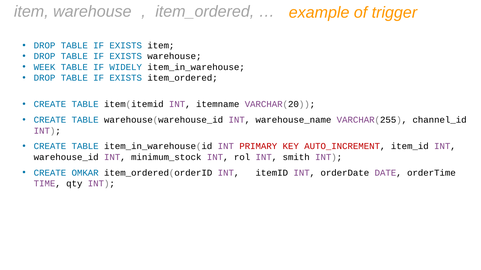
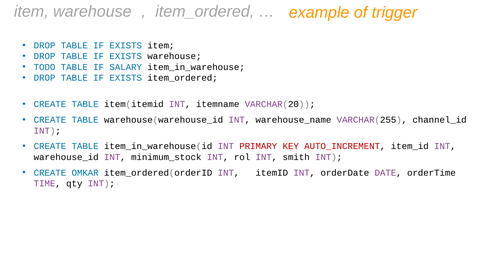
WEEK: WEEK -> TODO
WIDELY: WIDELY -> SALARY
